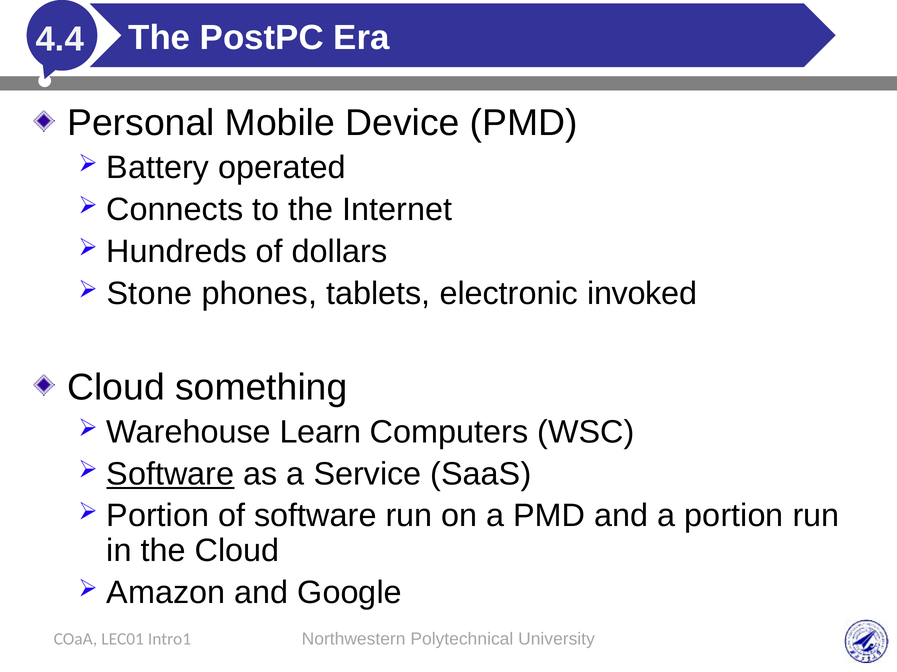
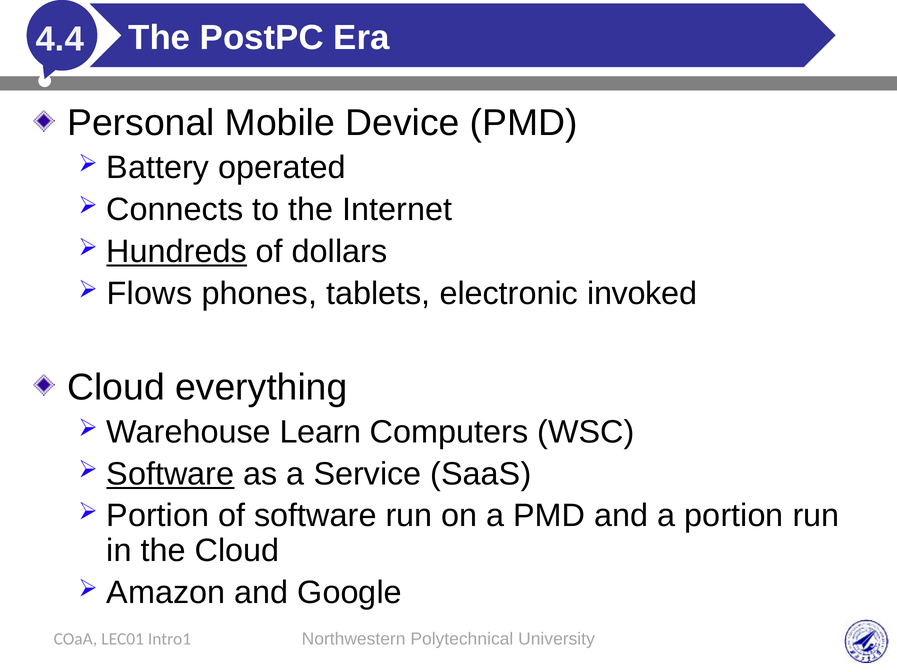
Hundreds underline: none -> present
Stone: Stone -> Flows
something: something -> everything
